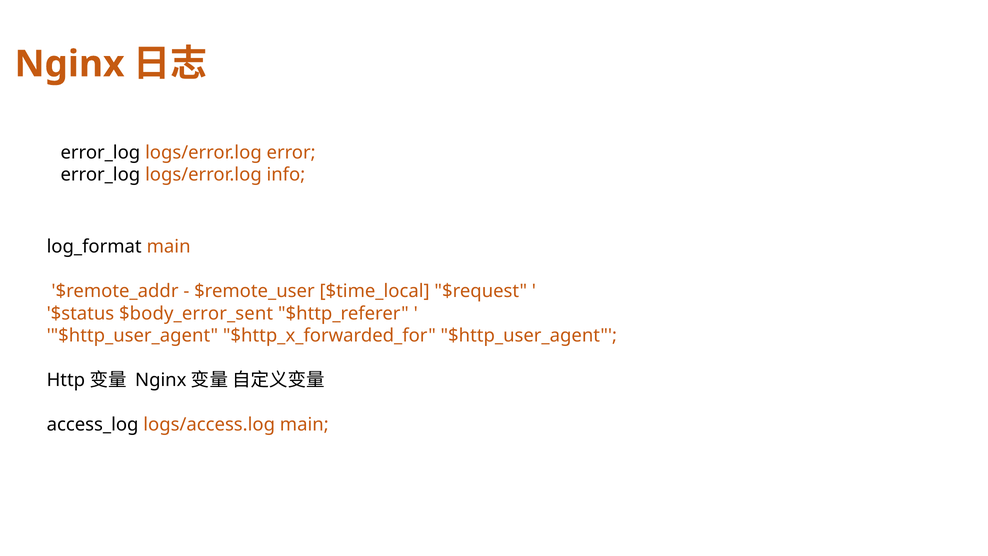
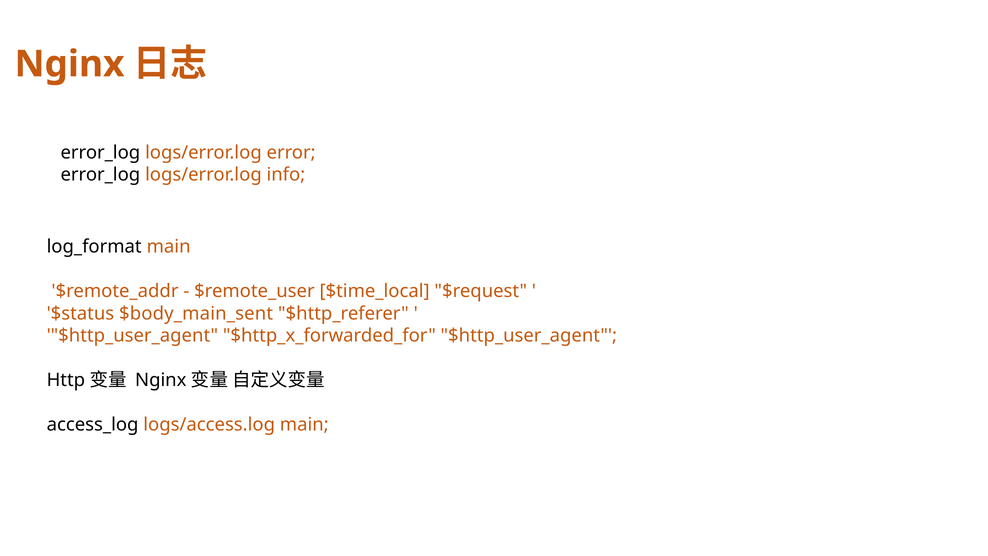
$body_error_sent: $body_error_sent -> $body_main_sent
